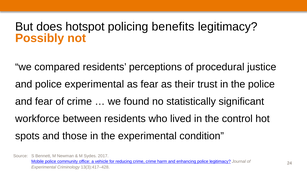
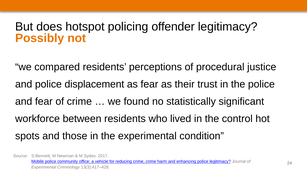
benefits: benefits -> offender
police experimental: experimental -> displacement
